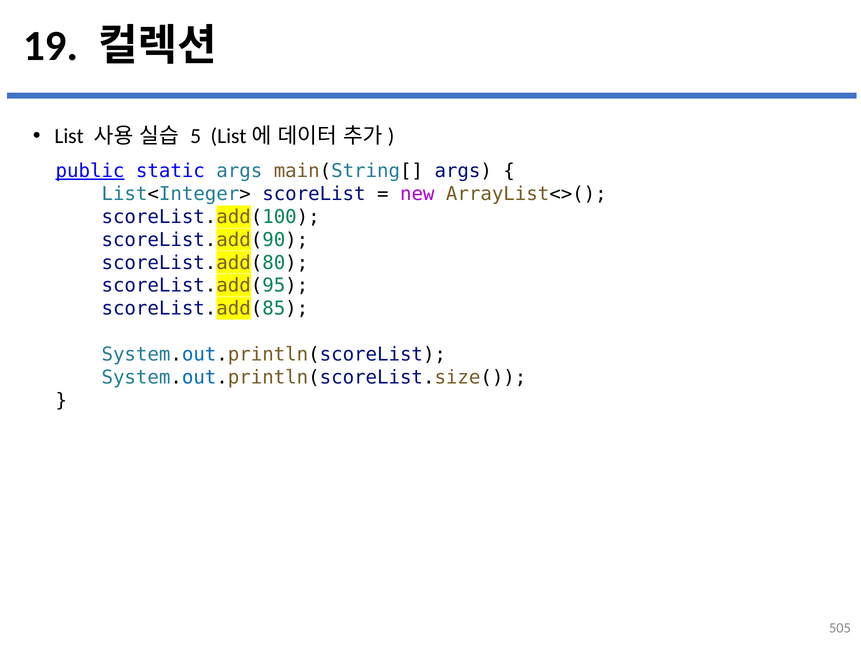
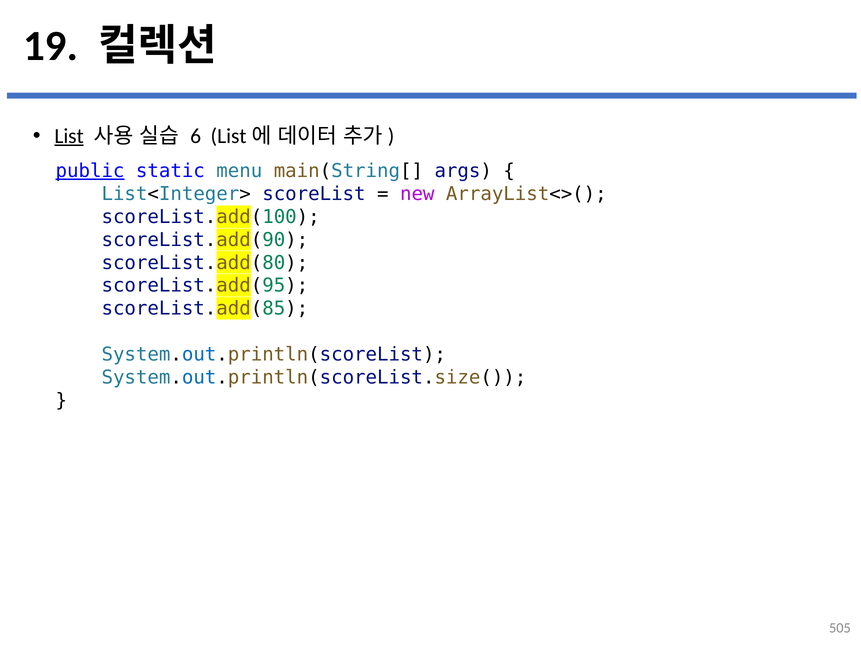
List underline: none -> present
5: 5 -> 6
static args: args -> menu
